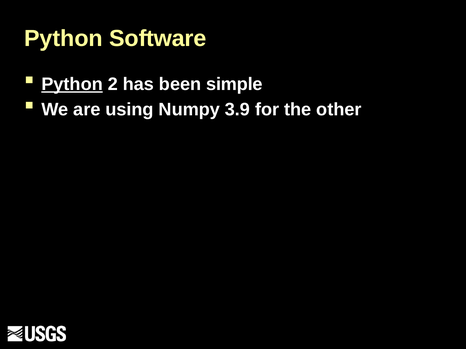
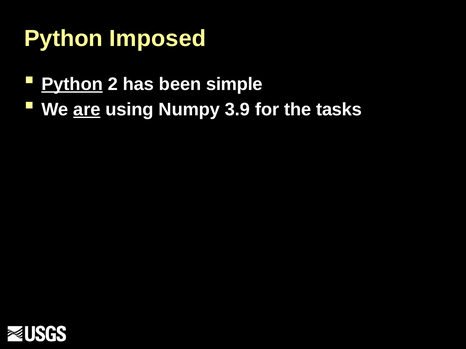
Software: Software -> Imposed
are underline: none -> present
other: other -> tasks
